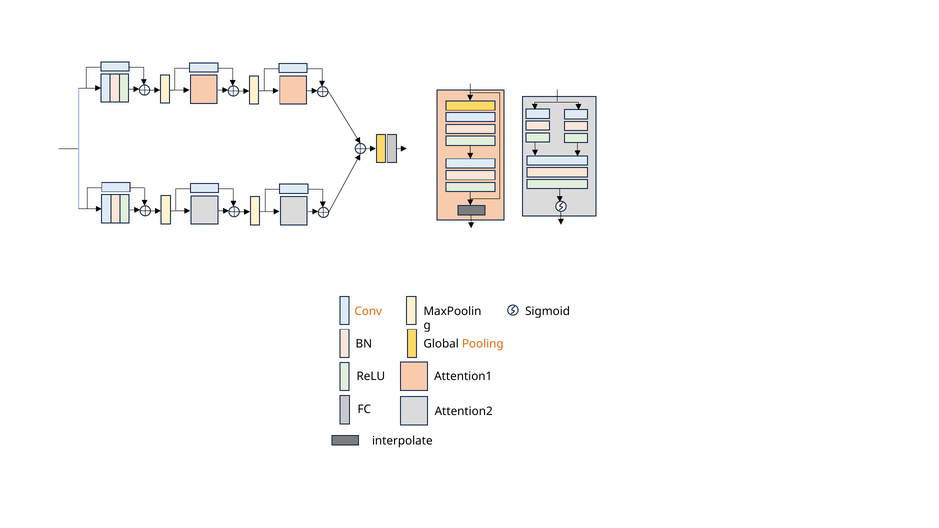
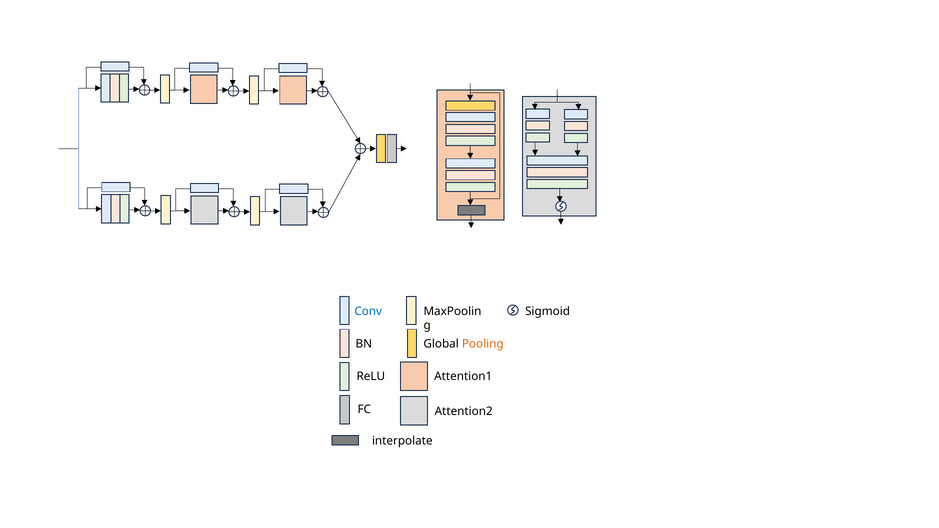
Conv colour: orange -> blue
